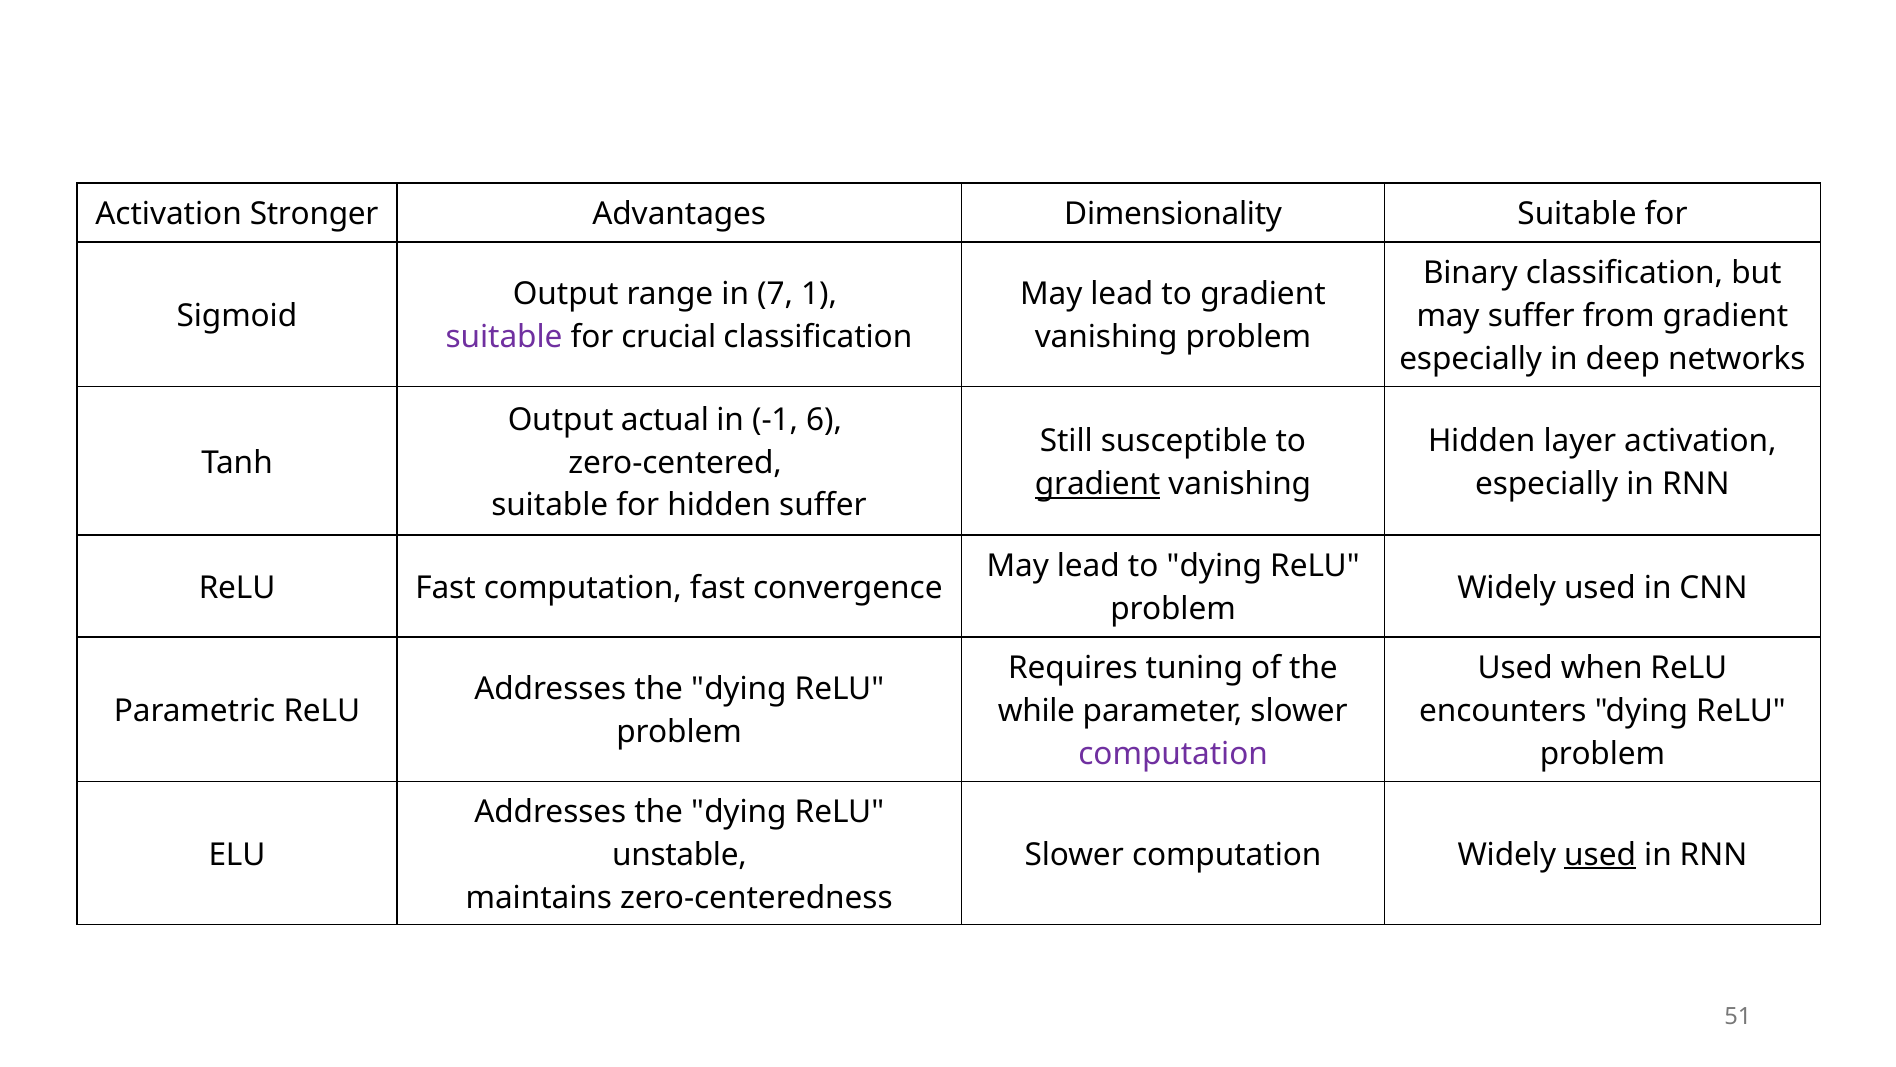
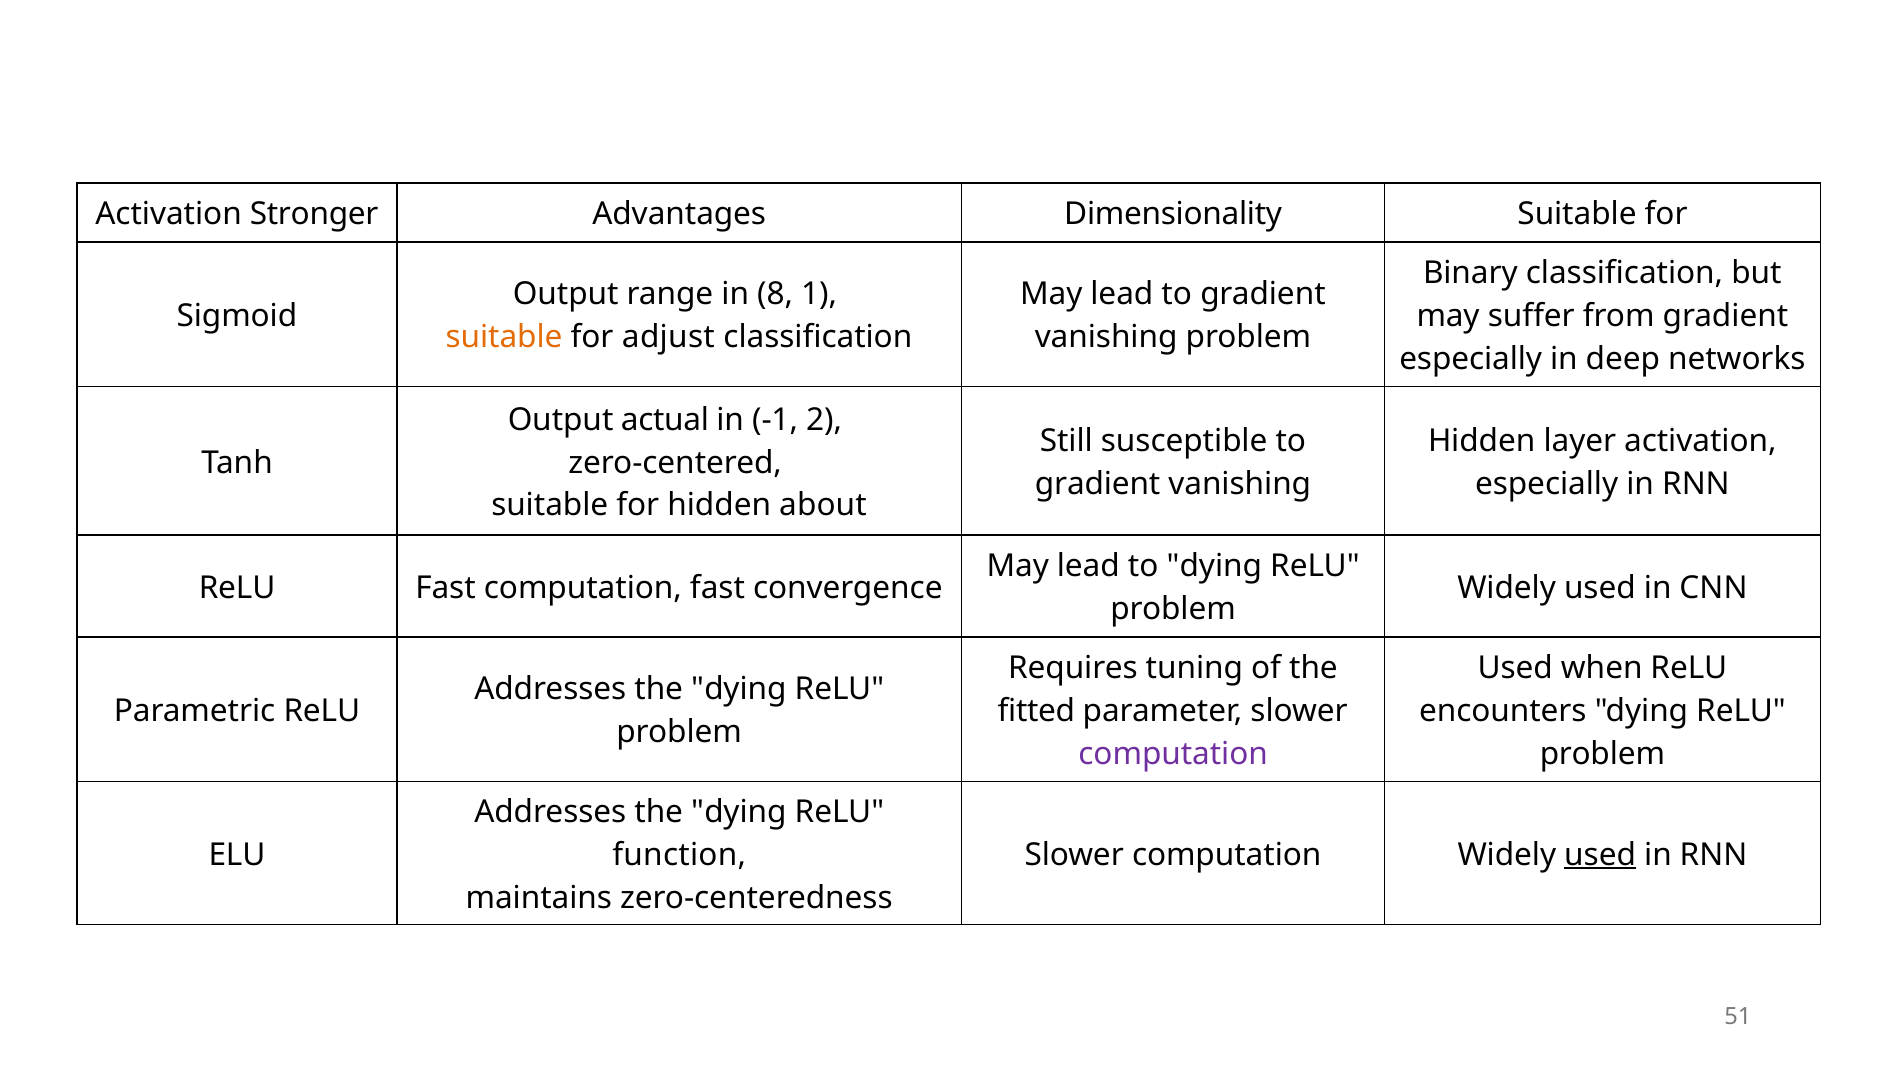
7: 7 -> 8
suitable at (504, 337) colour: purple -> orange
crucial: crucial -> adjust
6: 6 -> 2
gradient at (1098, 484) underline: present -> none
hidden suffer: suffer -> about
while: while -> fitted
unstable: unstable -> function
